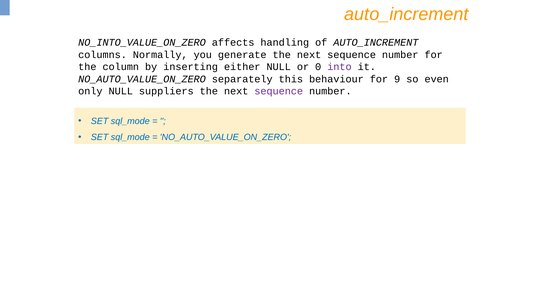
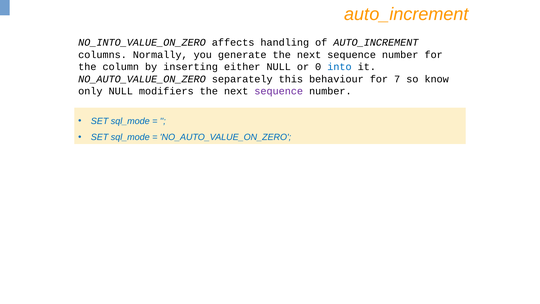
into colour: purple -> blue
9: 9 -> 7
even: even -> know
suppliers: suppliers -> modifiers
